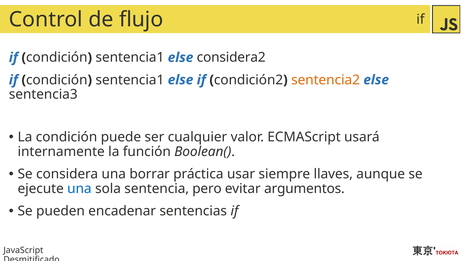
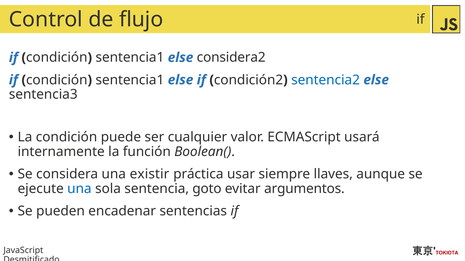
sentencia2 colour: orange -> blue
borrar: borrar -> existir
pero: pero -> goto
